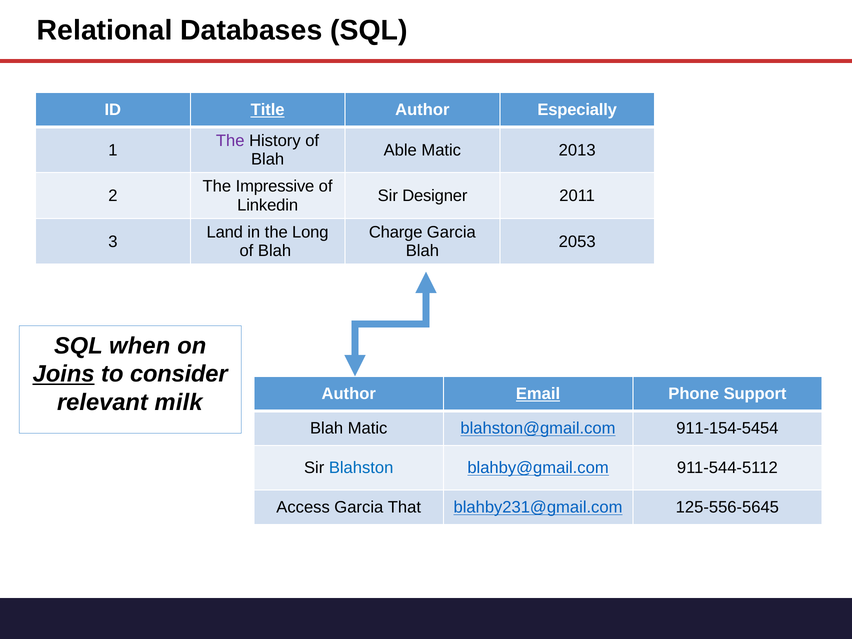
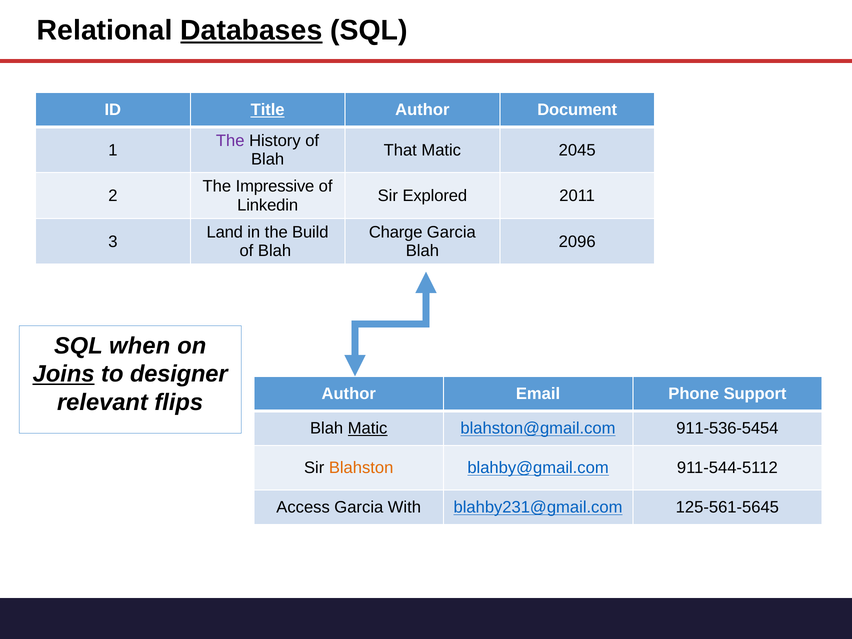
Databases underline: none -> present
Especially: Especially -> Document
Able: Able -> That
2013: 2013 -> 2045
Designer: Designer -> Explored
Long: Long -> Build
2053: 2053 -> 2096
consider: consider -> designer
Email underline: present -> none
milk: milk -> flips
Matic at (368, 428) underline: none -> present
911-154-5454: 911-154-5454 -> 911-536-5454
Blahston colour: blue -> orange
That: That -> With
125-556-5645: 125-556-5645 -> 125-561-5645
